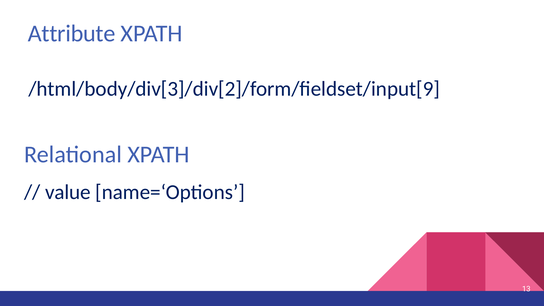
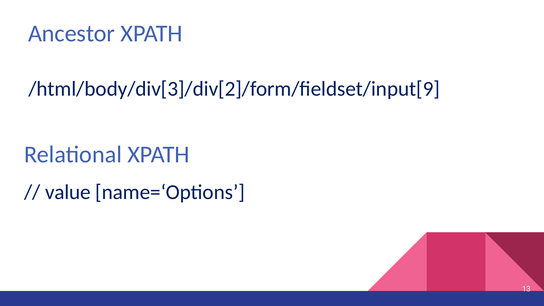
Attribute: Attribute -> Ancestor
